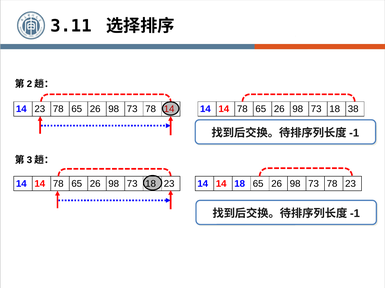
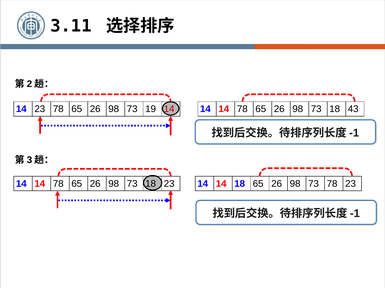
78 at (151, 109): 78 -> 19
38: 38 -> 43
